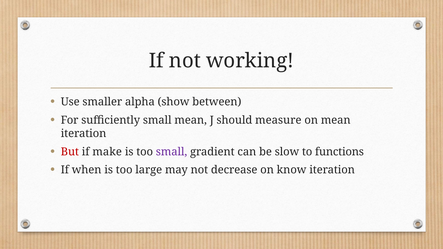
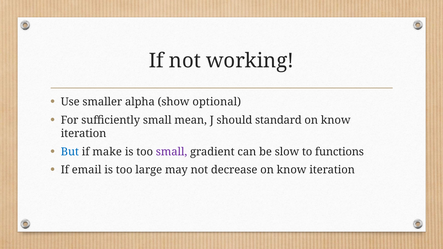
between: between -> optional
measure: measure -> standard
mean at (336, 120): mean -> know
But colour: red -> blue
when: when -> email
